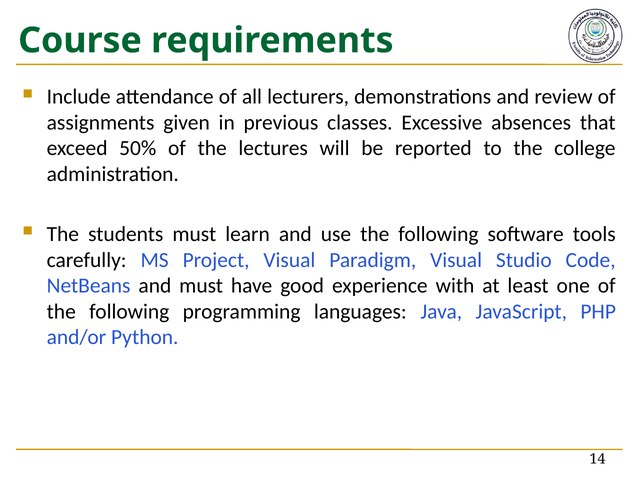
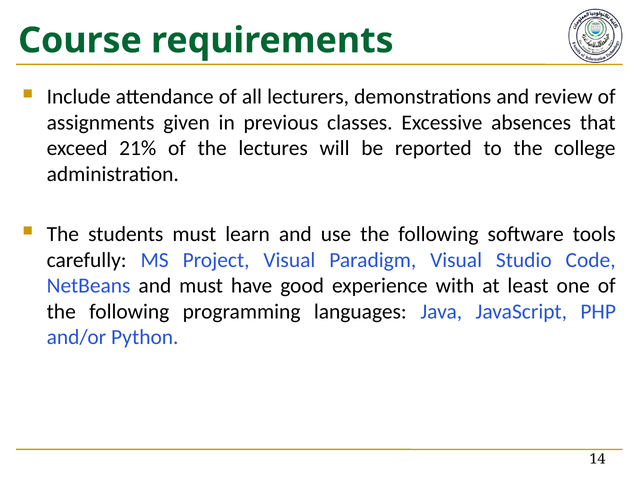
50%: 50% -> 21%
